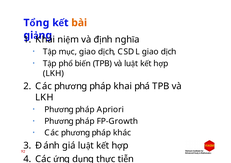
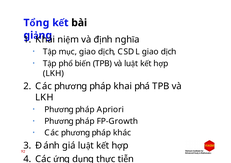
bài colour: orange -> black
